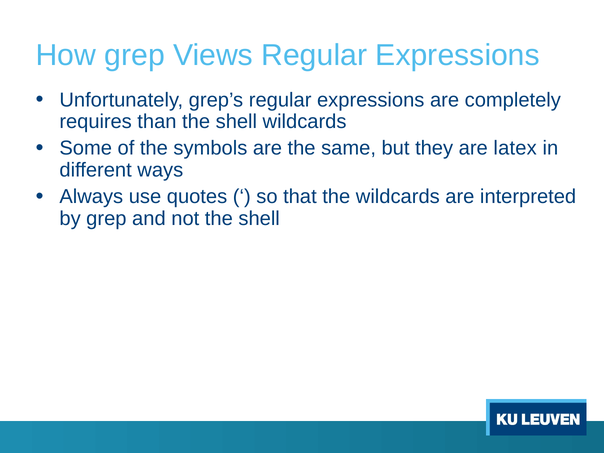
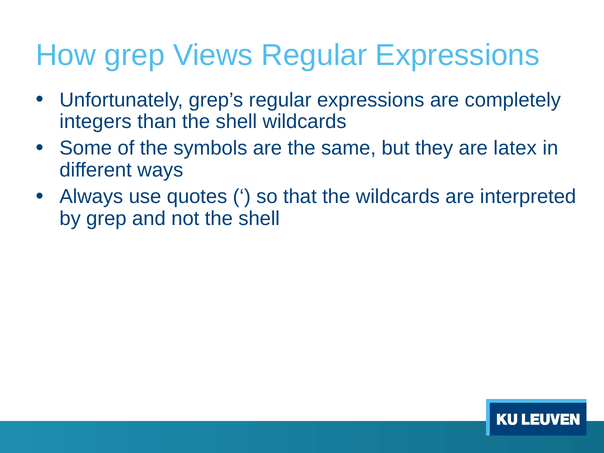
requires: requires -> integers
